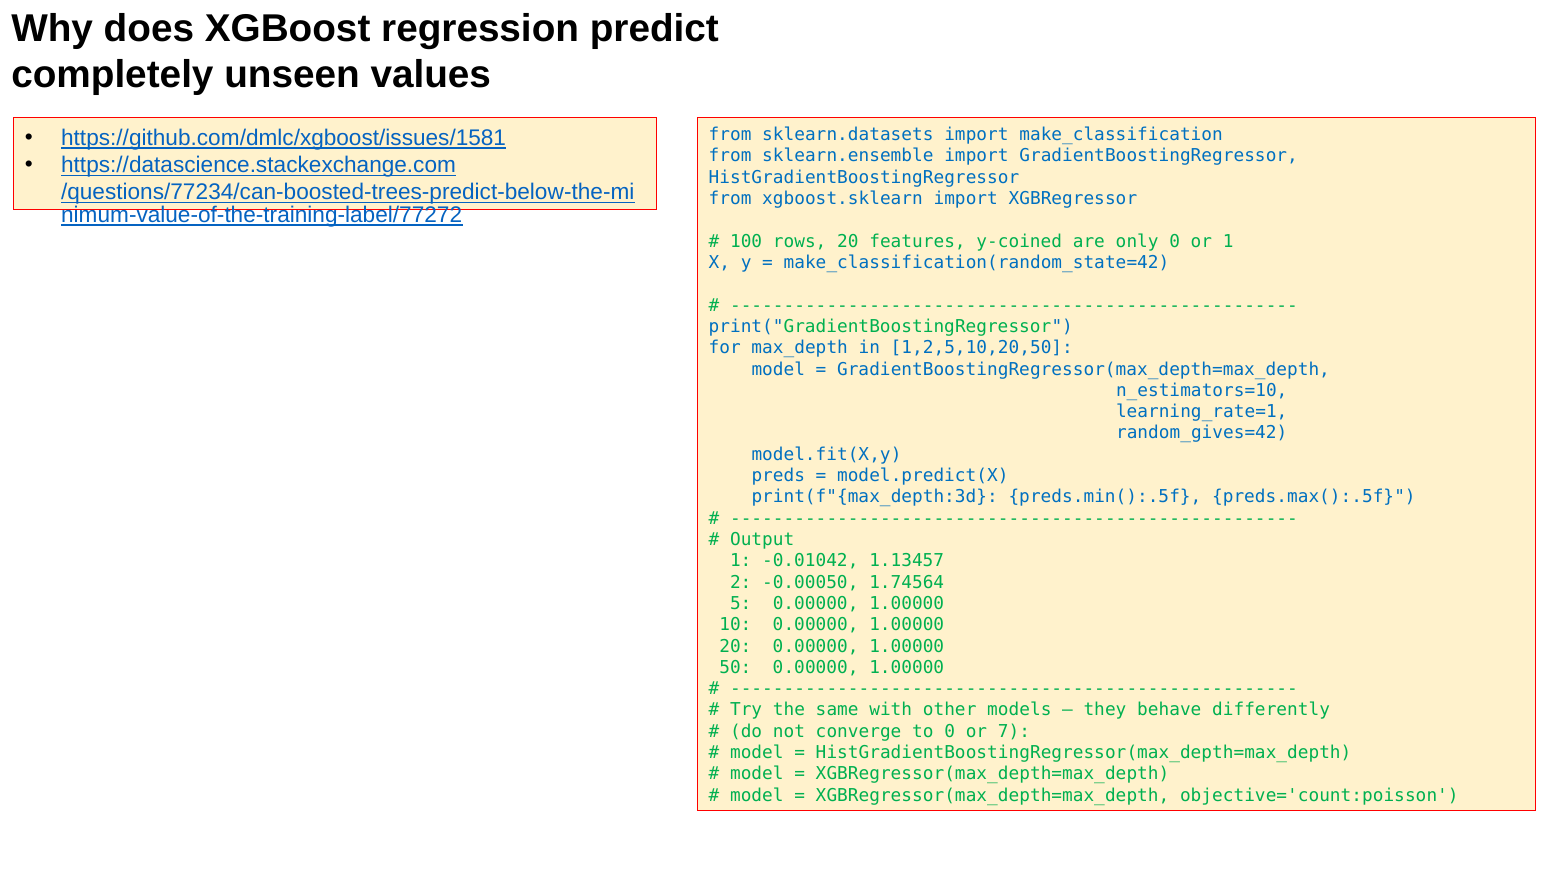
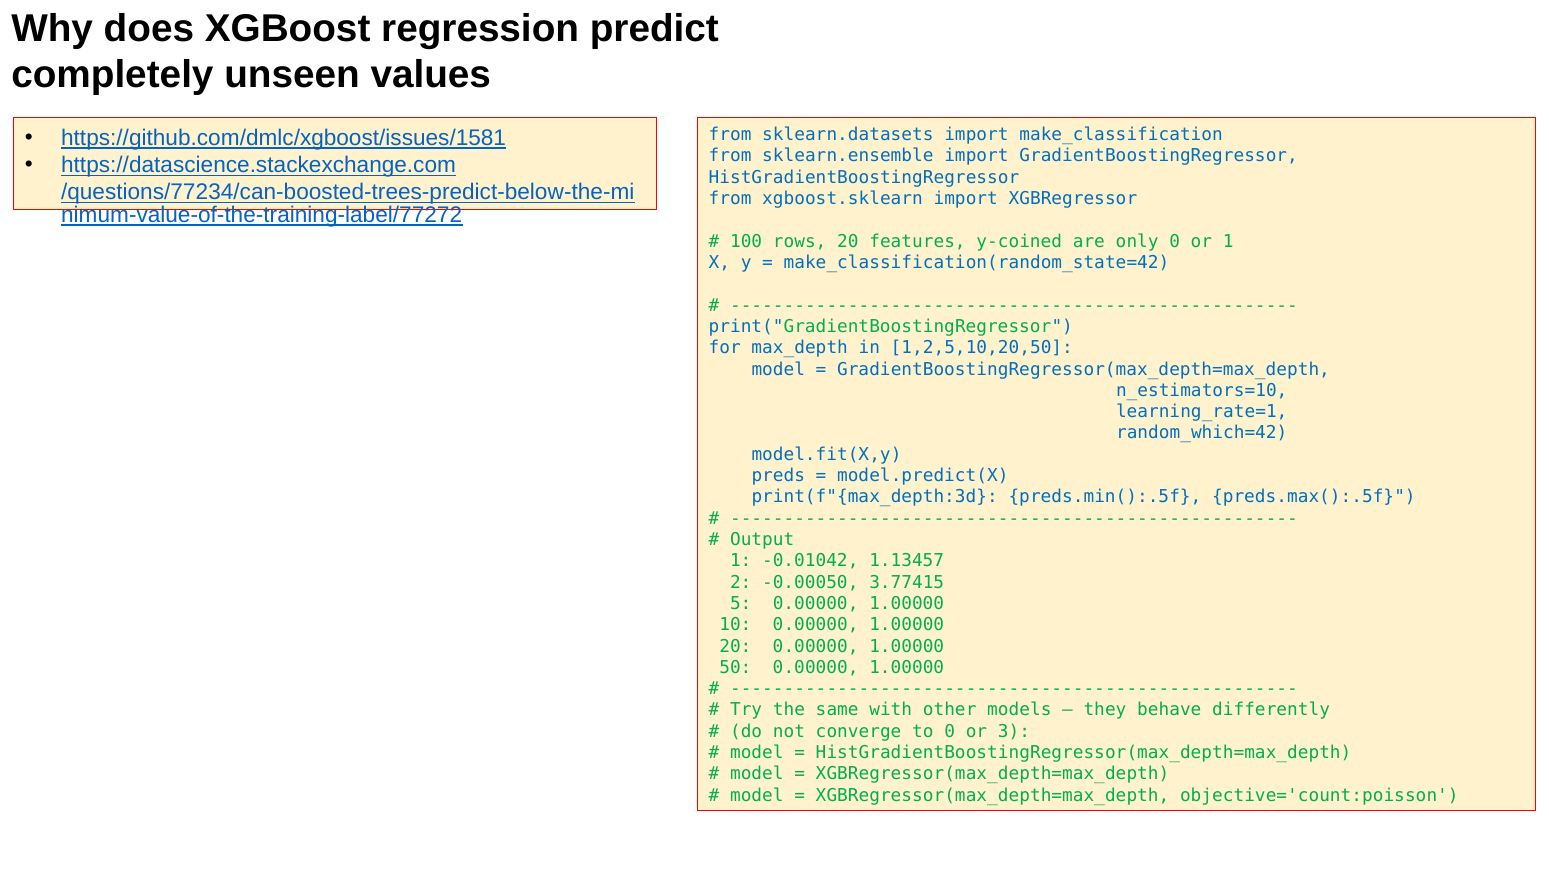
random_gives=42: random_gives=42 -> random_which=42
1.74564: 1.74564 -> 3.77415
7: 7 -> 3
